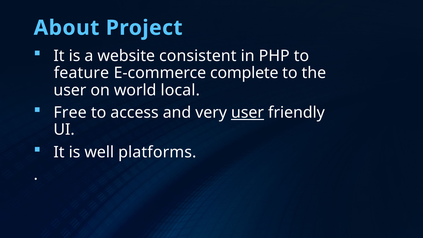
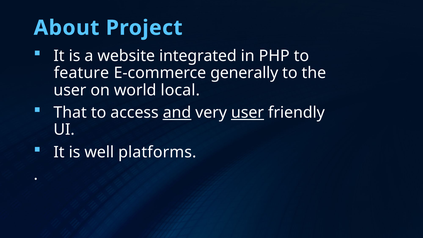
consistent: consistent -> integrated
complete: complete -> generally
Free: Free -> That
and underline: none -> present
